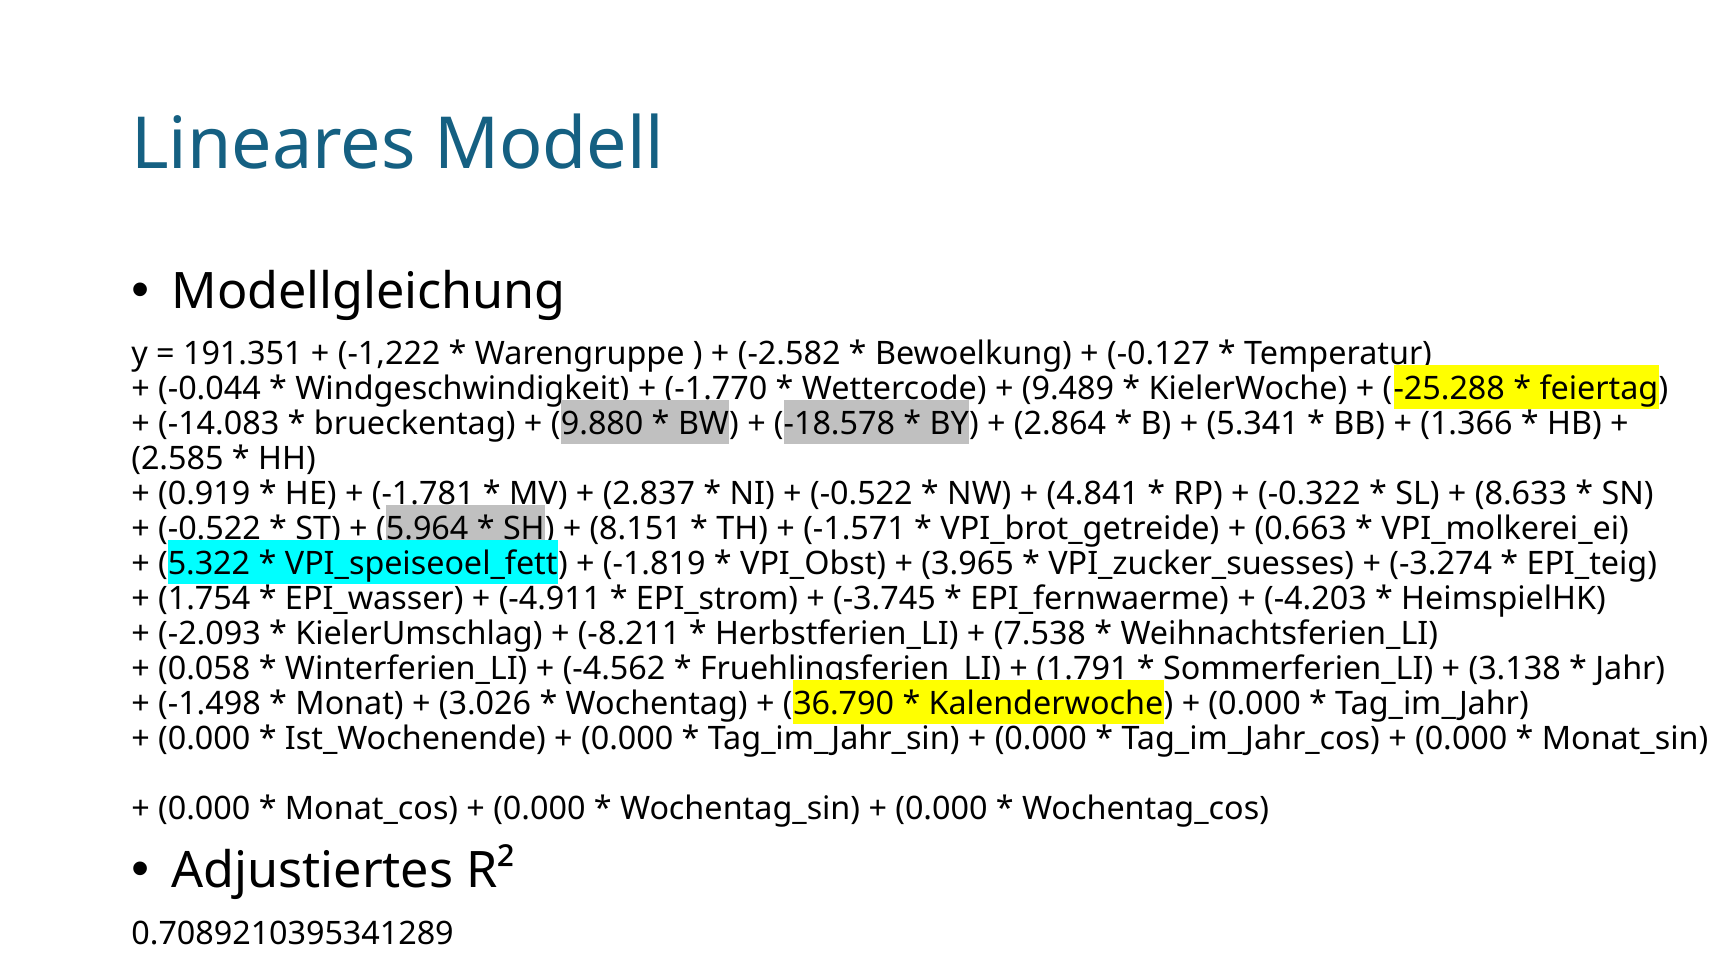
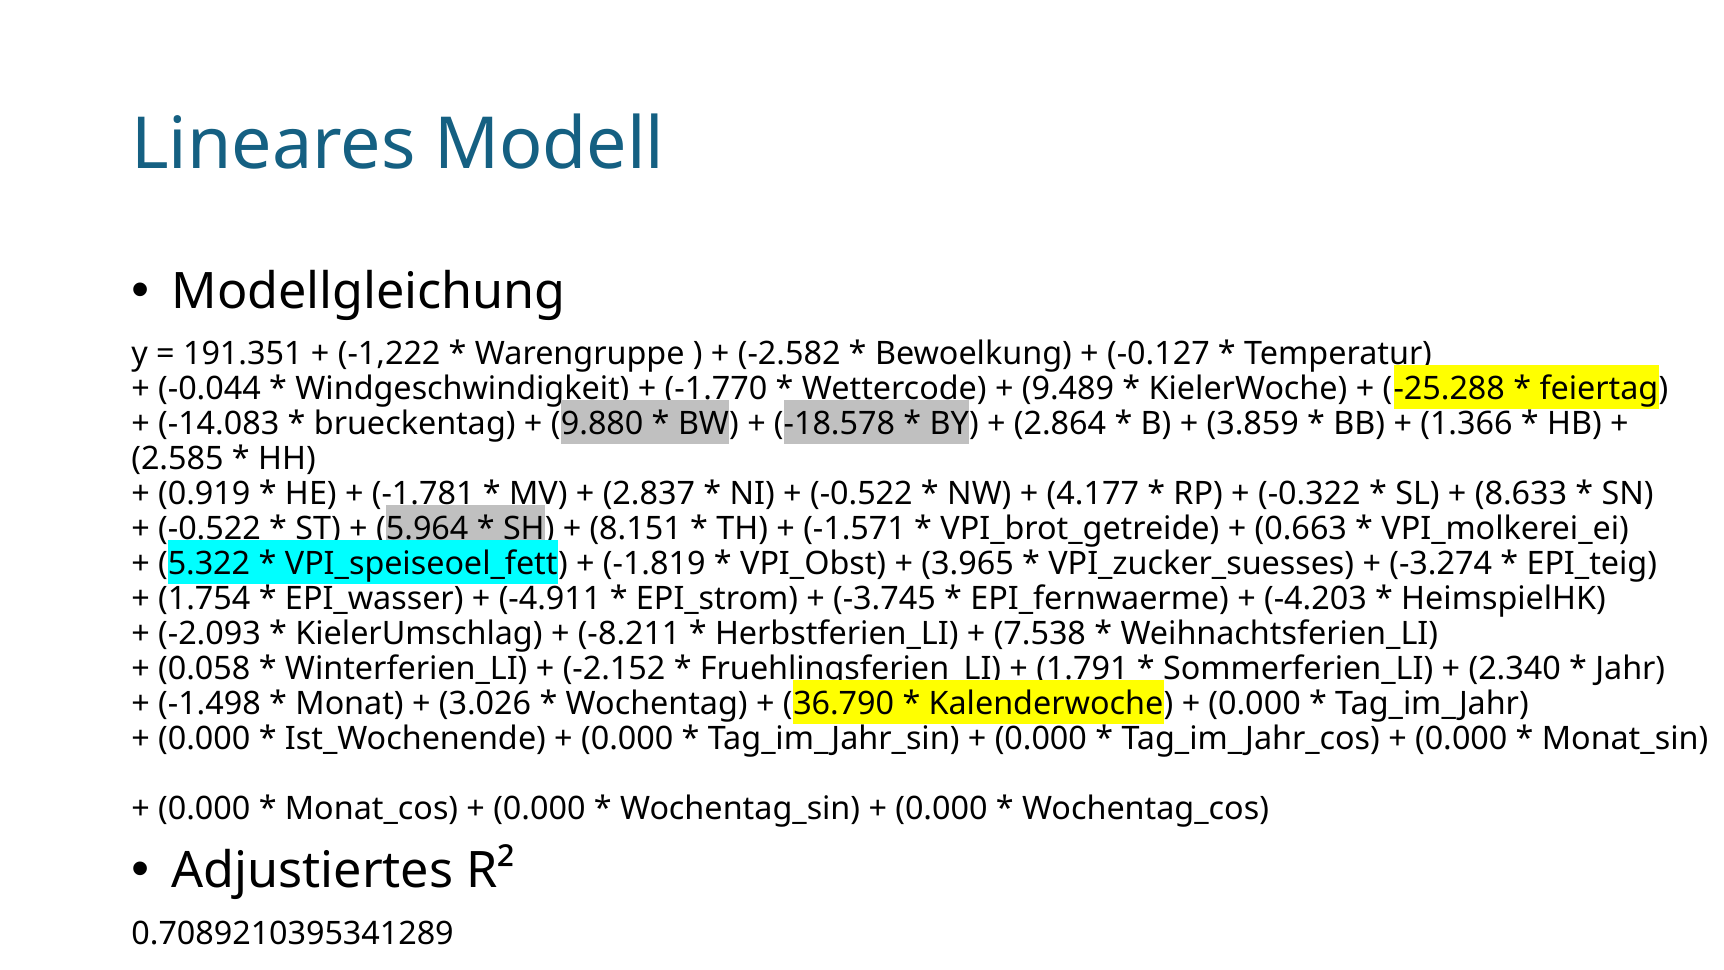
5.341: 5.341 -> 3.859
4.841: 4.841 -> 4.177
-4.562: -4.562 -> -2.152
3.138: 3.138 -> 2.340
